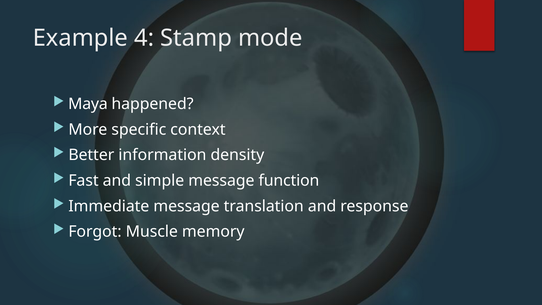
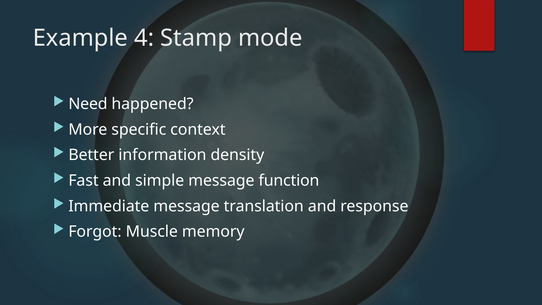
Maya: Maya -> Need
